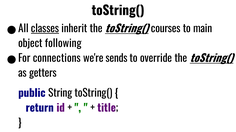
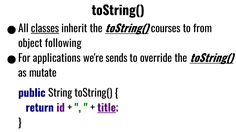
main: main -> from
connections: connections -> applications
getters: getters -> mutate
title underline: none -> present
